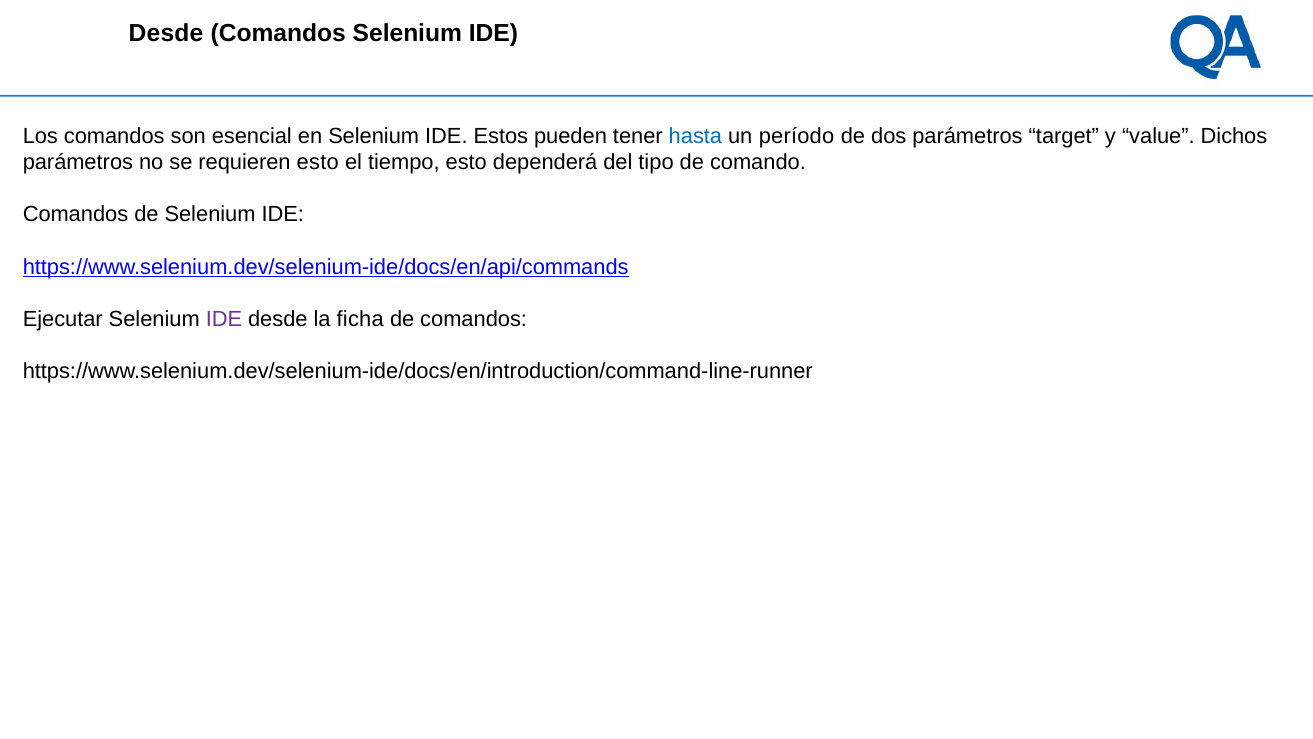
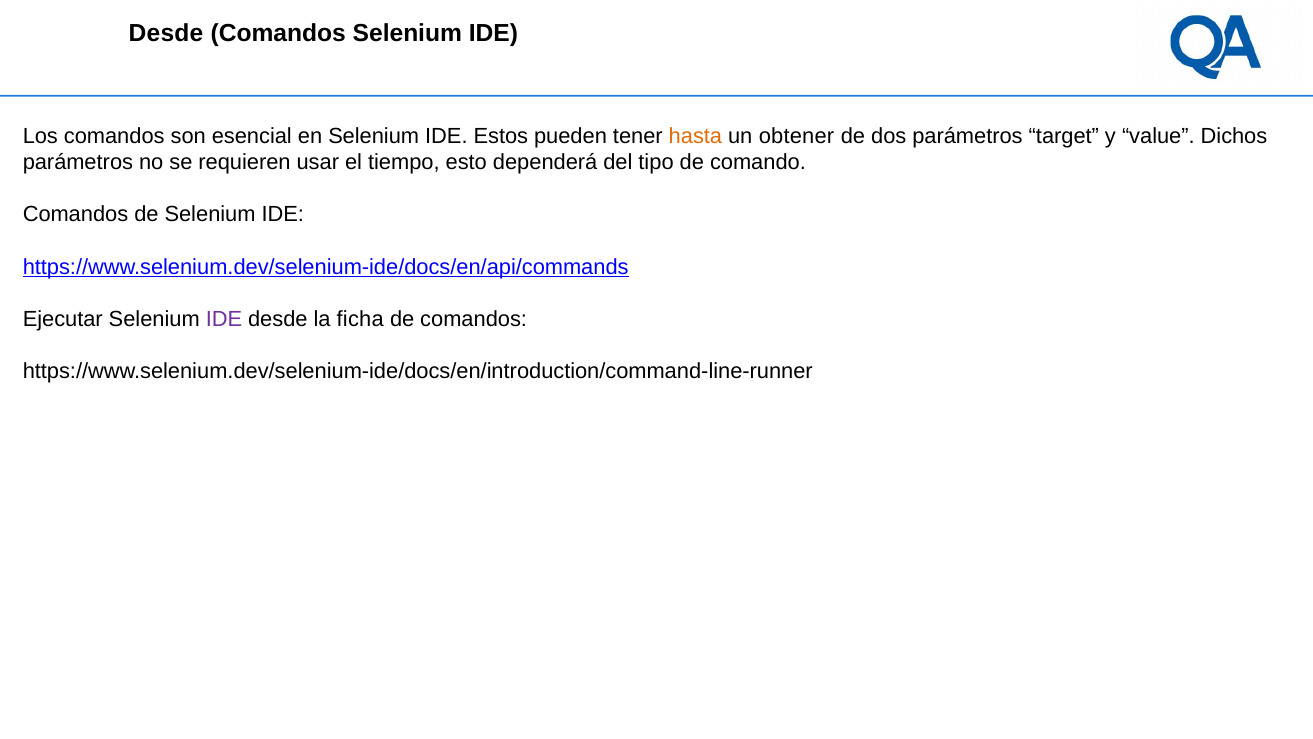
hasta colour: blue -> orange
período: período -> obtener
requieren esto: esto -> usar
